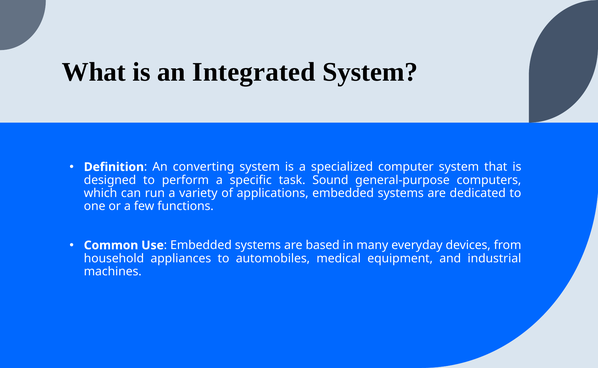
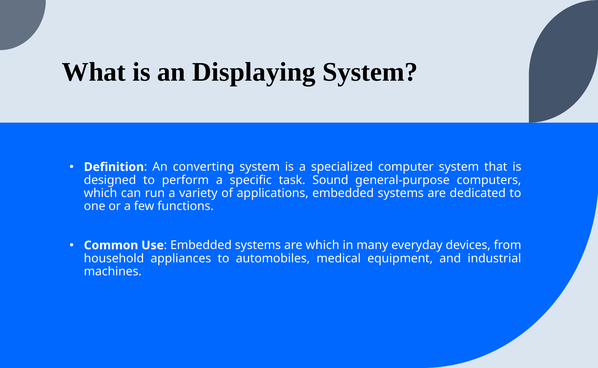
Integrated: Integrated -> Displaying
are based: based -> which
